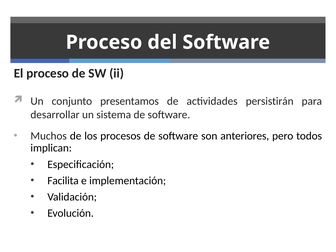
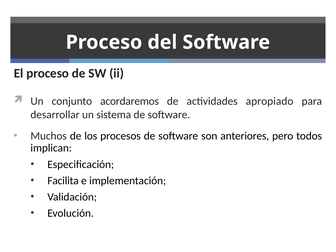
presentamos: presentamos -> acordaremos
persistirán: persistirán -> apropiado
